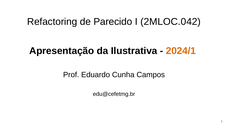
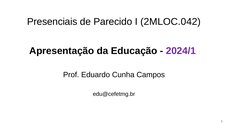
Refactoring: Refactoring -> Presenciais
Ilustrativa: Ilustrativa -> Educação
2024/1 colour: orange -> purple
